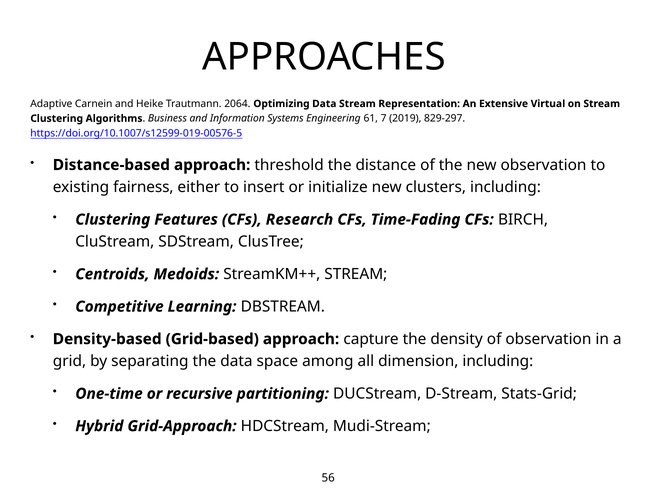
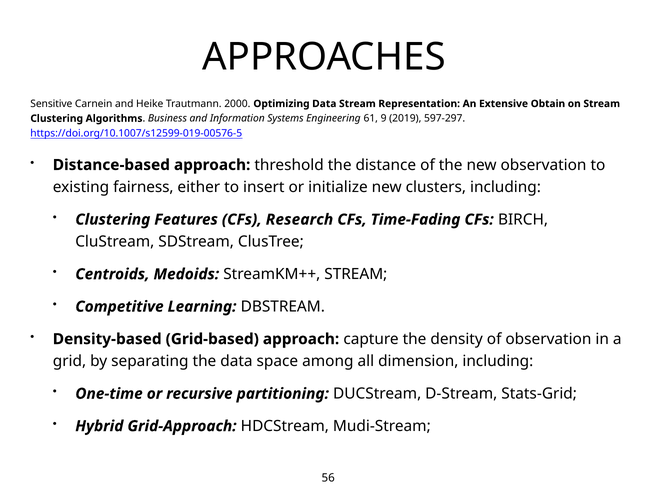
Adaptive: Adaptive -> Sensitive
2064: 2064 -> 2000
Virtual: Virtual -> Obtain
7: 7 -> 9
829-297: 829-297 -> 597-297
